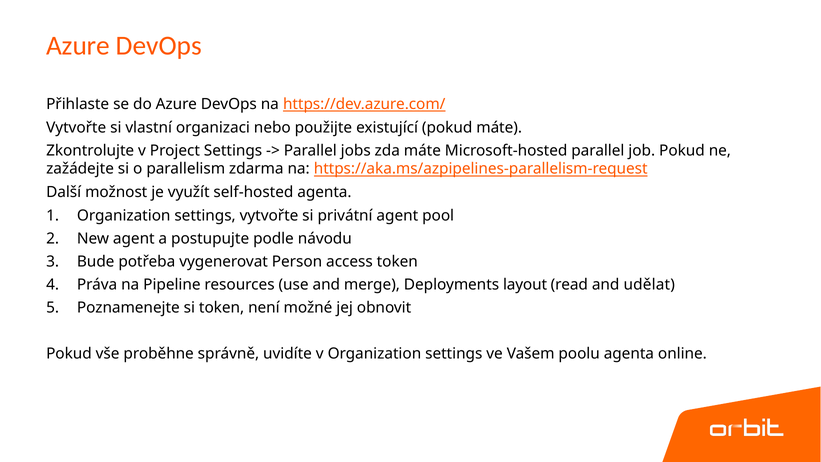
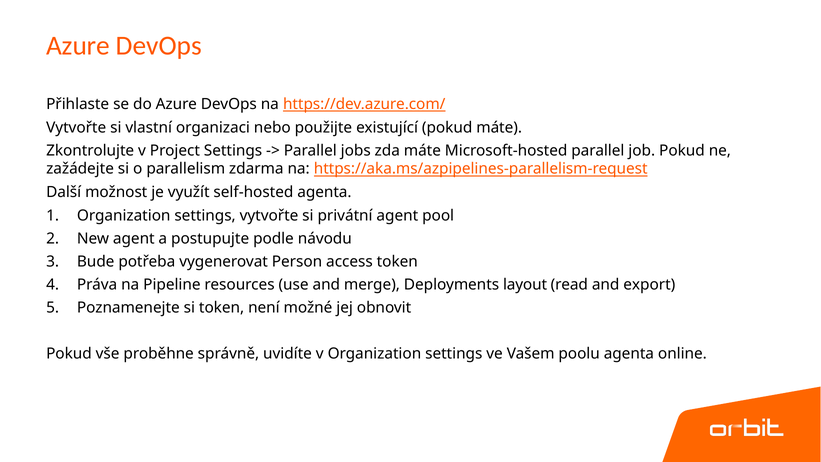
udělat: udělat -> export
